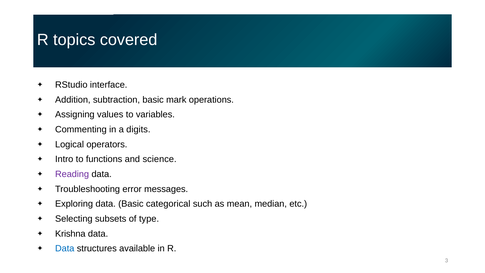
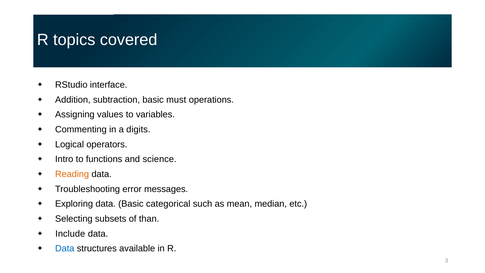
mark: mark -> must
Reading colour: purple -> orange
type: type -> than
Krishna: Krishna -> Include
